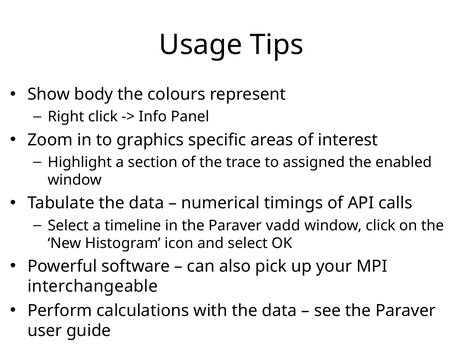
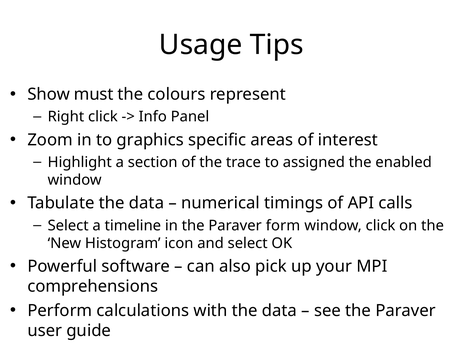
body: body -> must
vadd: vadd -> form
interchangeable: interchangeable -> comprehensions
